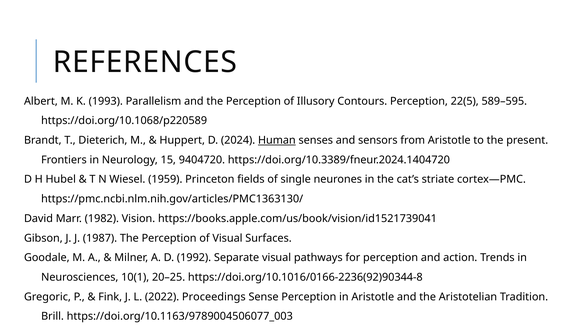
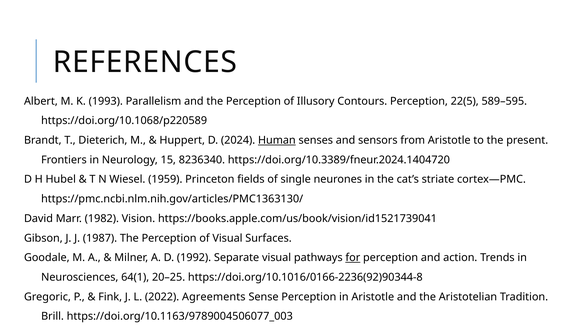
9404720: 9404720 -> 8236340
for underline: none -> present
10(1: 10(1 -> 64(1
Proceedings: Proceedings -> Agreements
